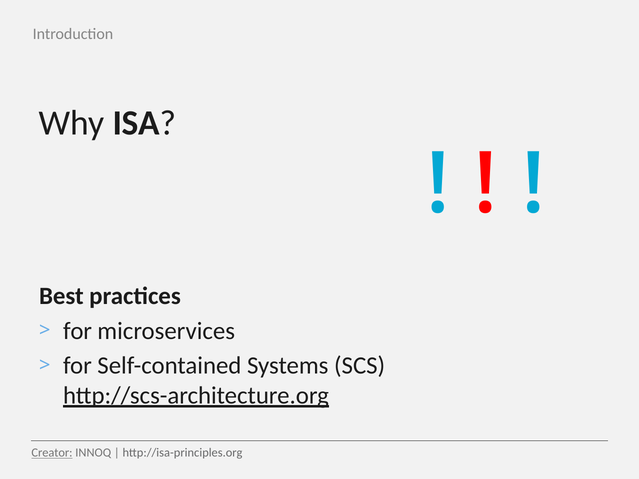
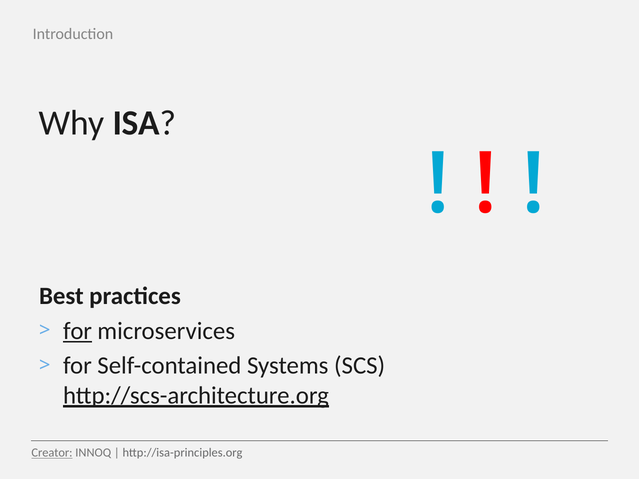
for at (78, 331) underline: none -> present
